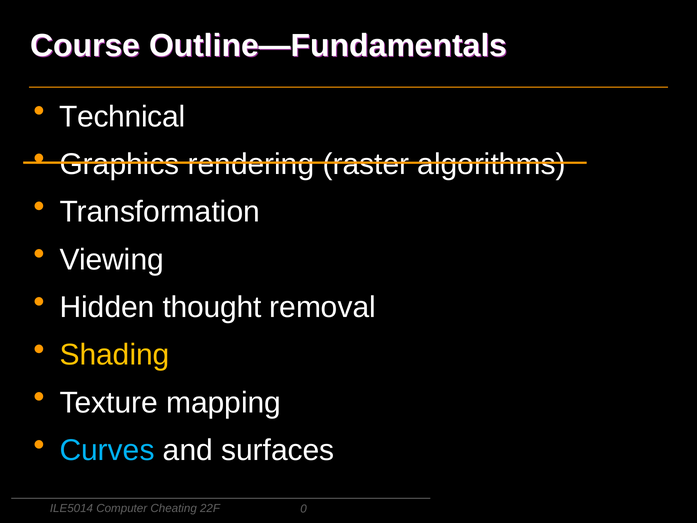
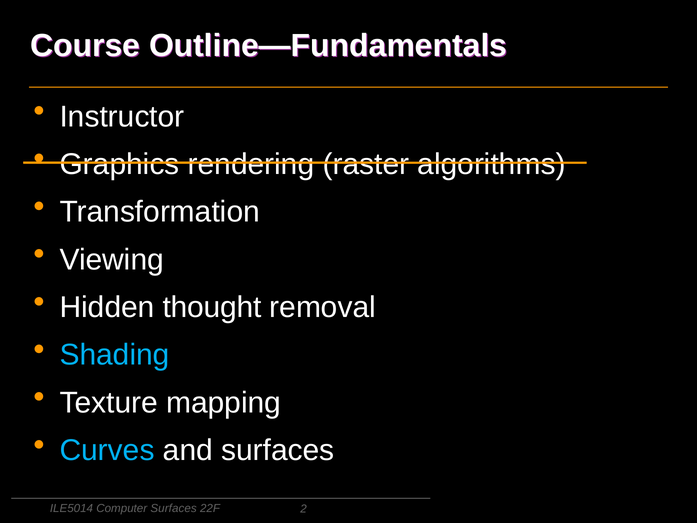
Technical: Technical -> Instructor
Shading colour: yellow -> light blue
Computer Cheating: Cheating -> Surfaces
0: 0 -> 2
